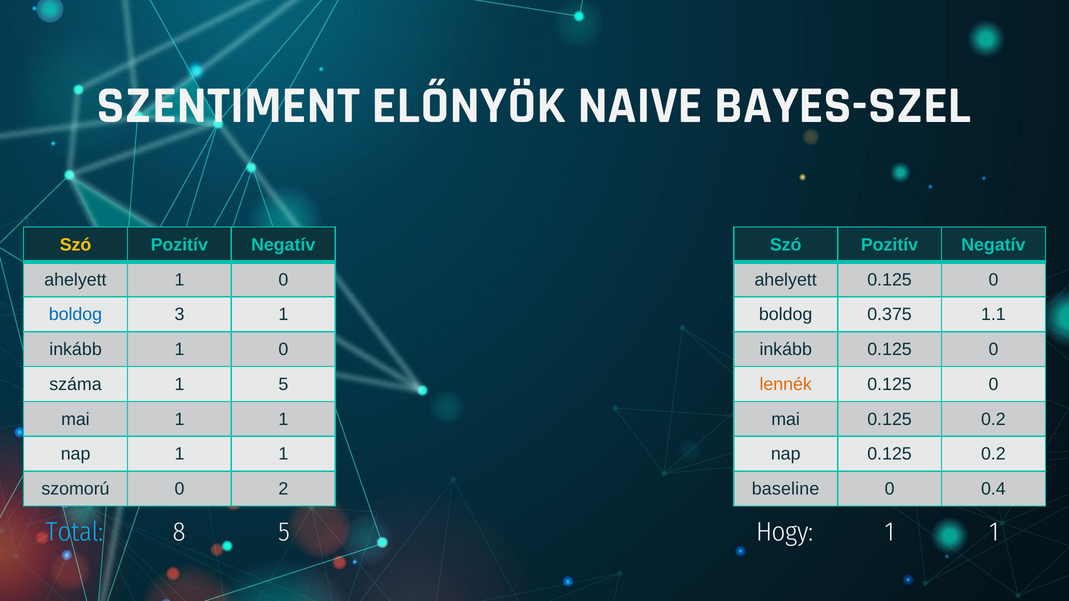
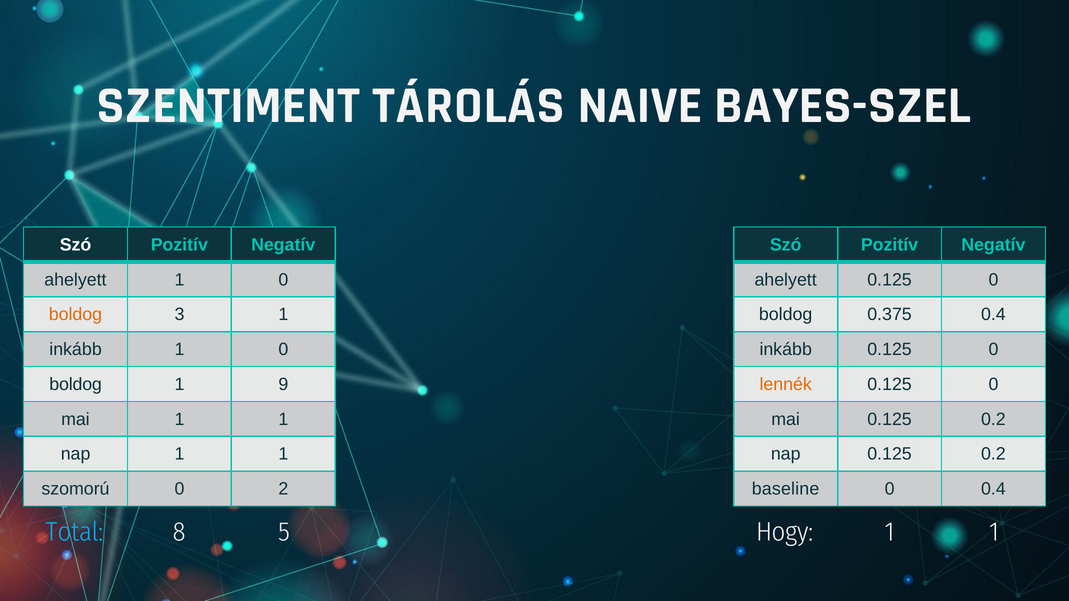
ELŐNYÖK: ELŐNYÖK -> TÁROLÁS
Szó at (76, 245) colour: yellow -> white
boldog at (75, 315) colour: blue -> orange
0.375 1.1: 1.1 -> 0.4
száma at (76, 385): száma -> boldog
1 5: 5 -> 9
